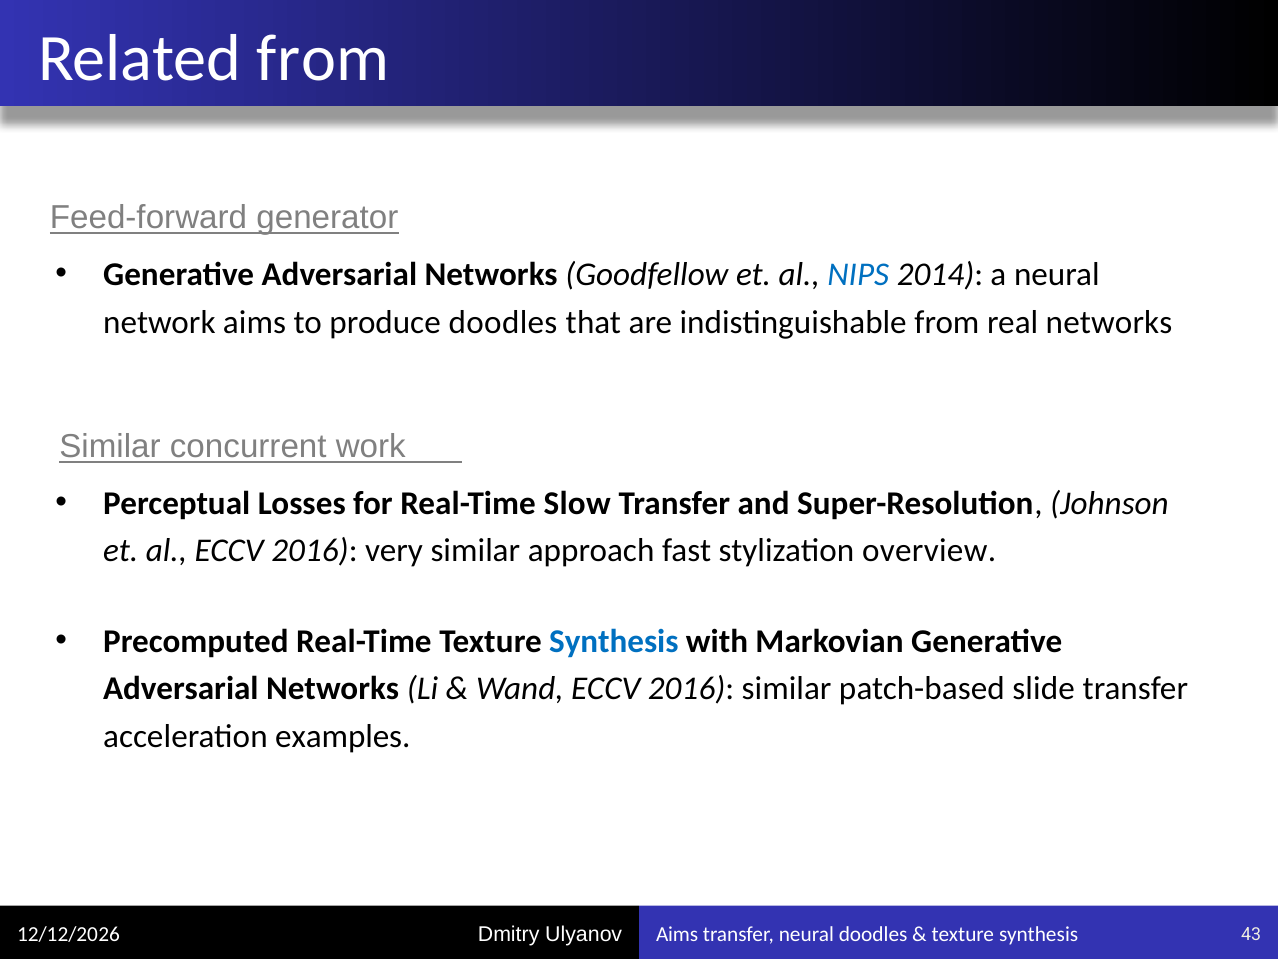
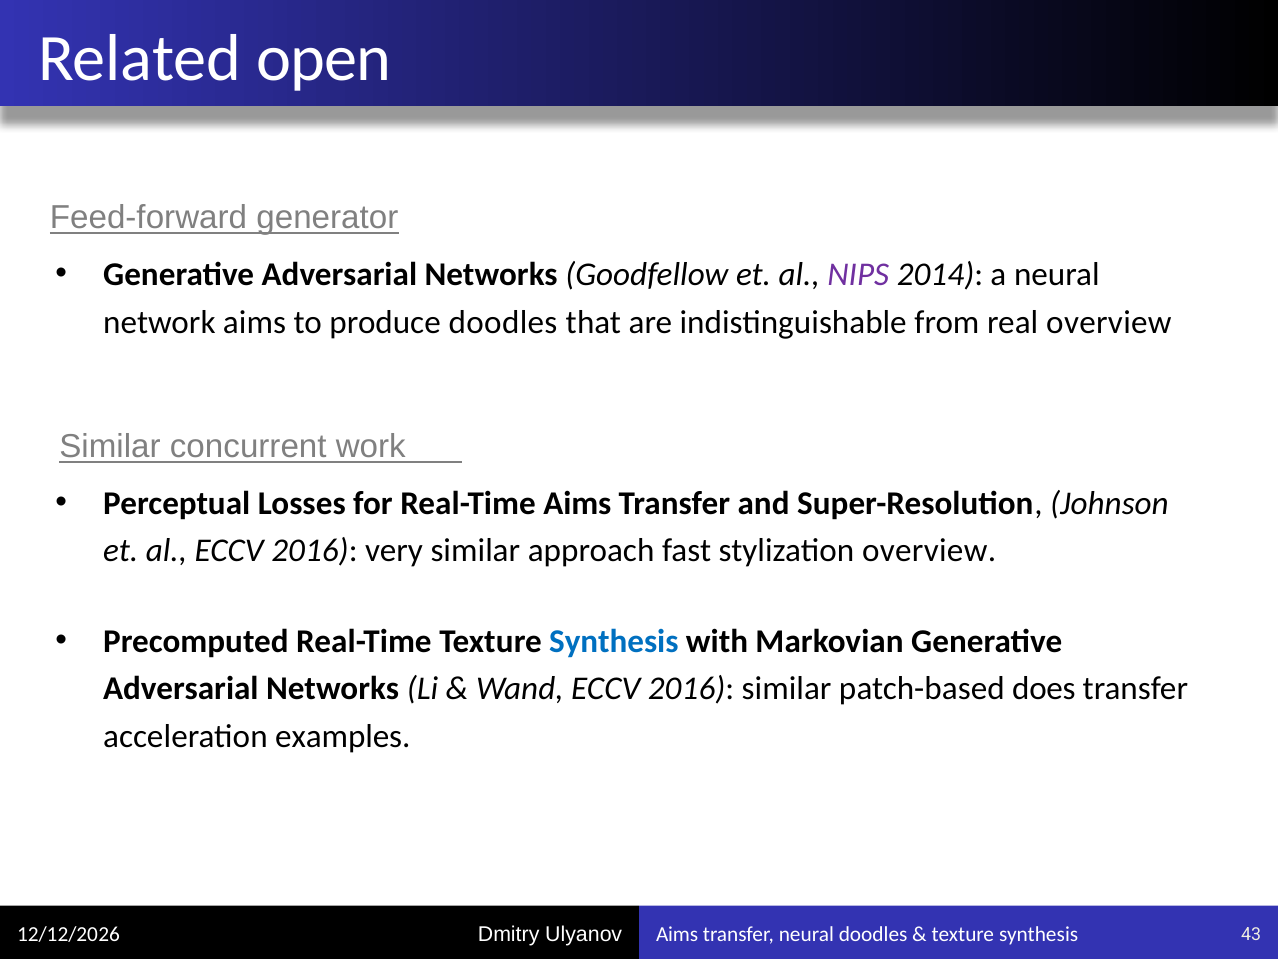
Related from: from -> open
NIPS colour: blue -> purple
real networks: networks -> overview
Real-Time Slow: Slow -> Aims
slide: slide -> does
